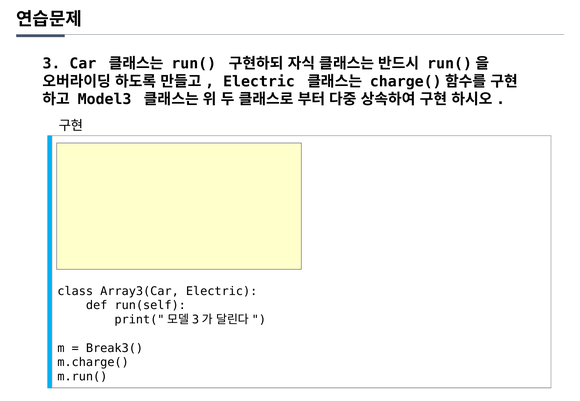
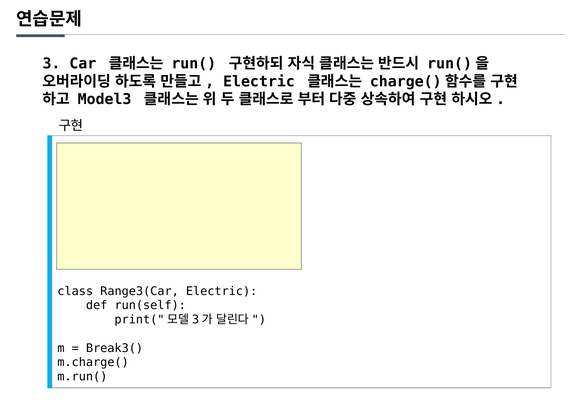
Array3(Car: Array3(Car -> Range3(Car
